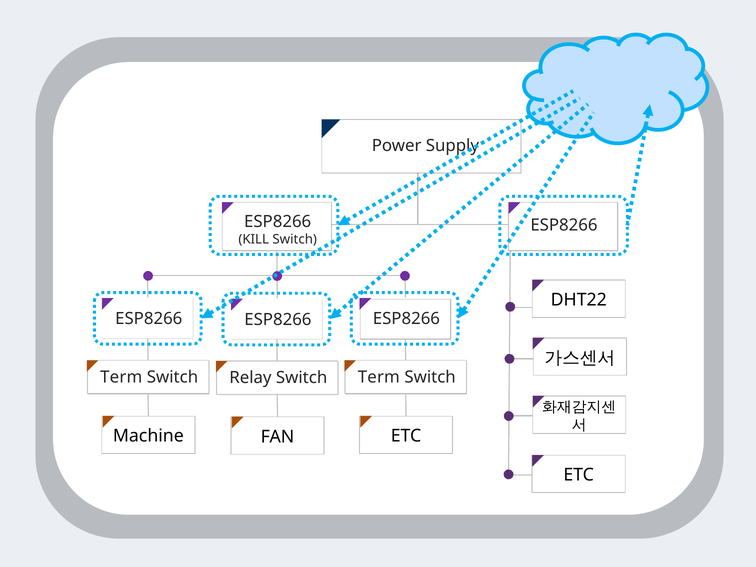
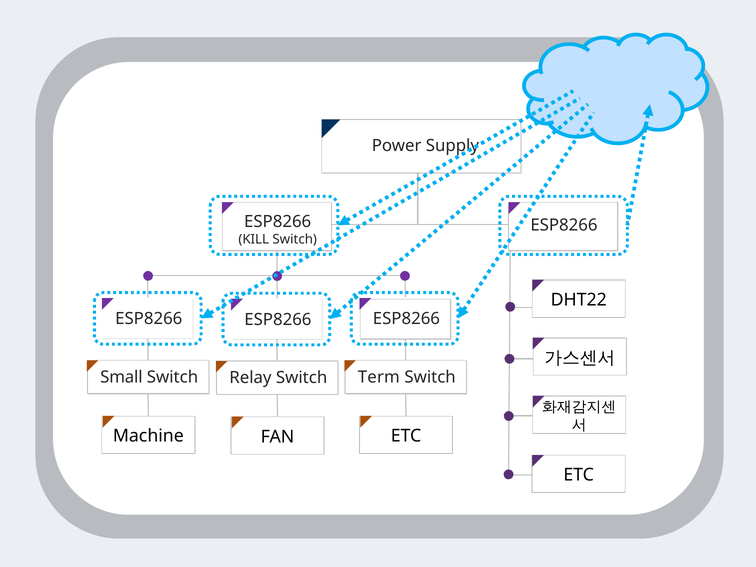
Term at (121, 377): Term -> Small
